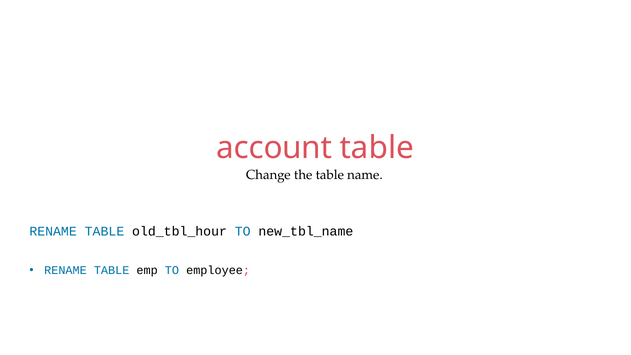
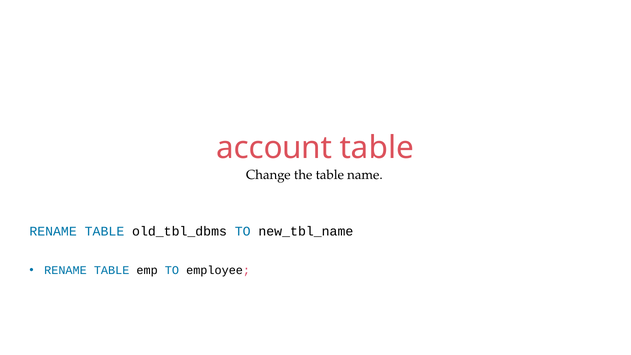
old_tbl_hour: old_tbl_hour -> old_tbl_dbms
